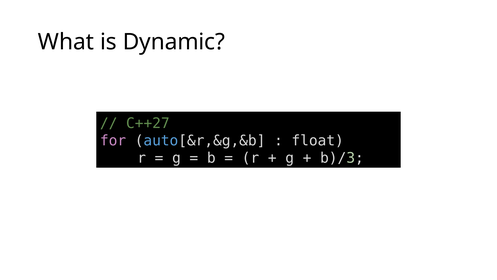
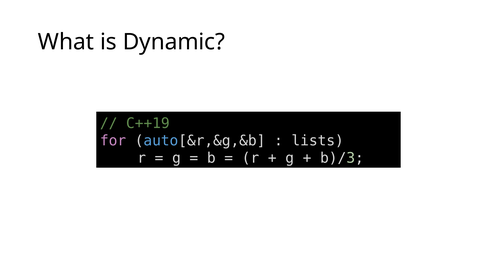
C++27: C++27 -> C++19
float: float -> lists
